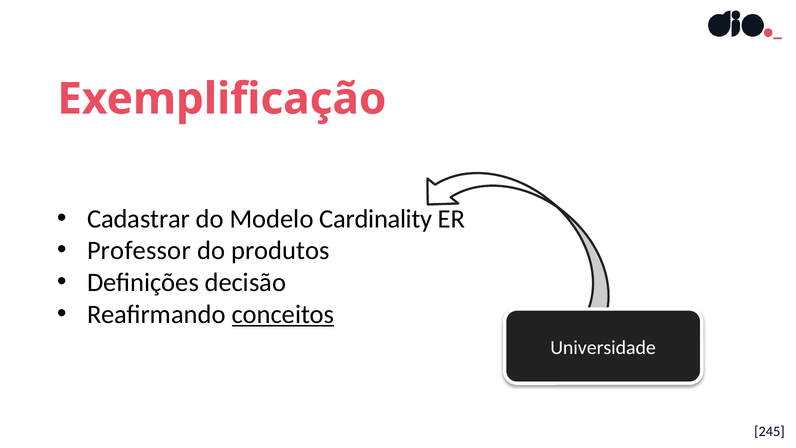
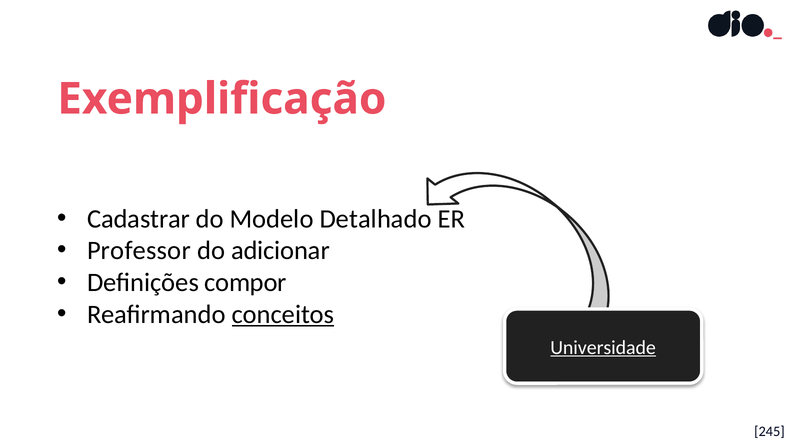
Cardinality: Cardinality -> Detalhado
produtos: produtos -> adicionar
decisão: decisão -> compor
Universidade underline: none -> present
